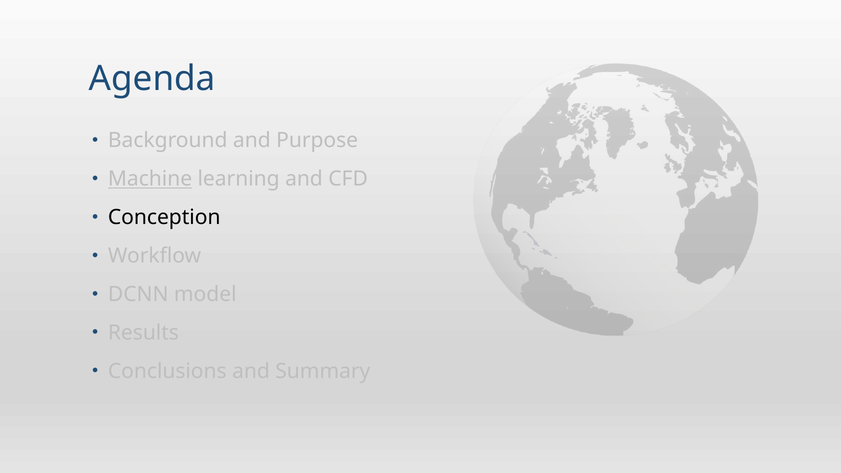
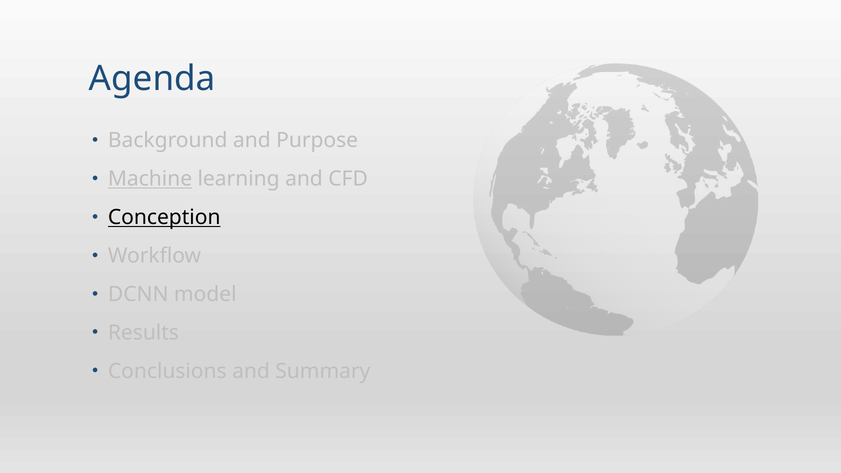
Conception underline: none -> present
